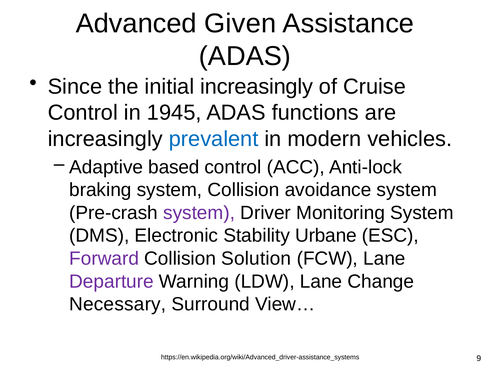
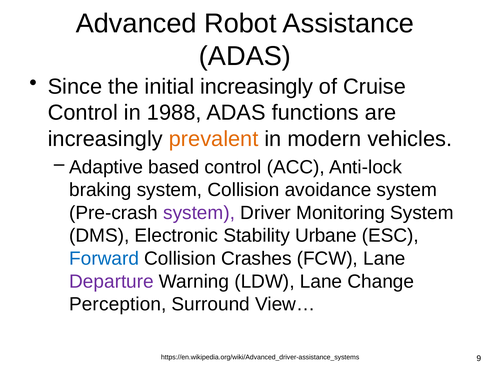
Given: Given -> Robot
1945: 1945 -> 1988
prevalent colour: blue -> orange
Forward colour: purple -> blue
Solution: Solution -> Crashes
Necessary: Necessary -> Perception
